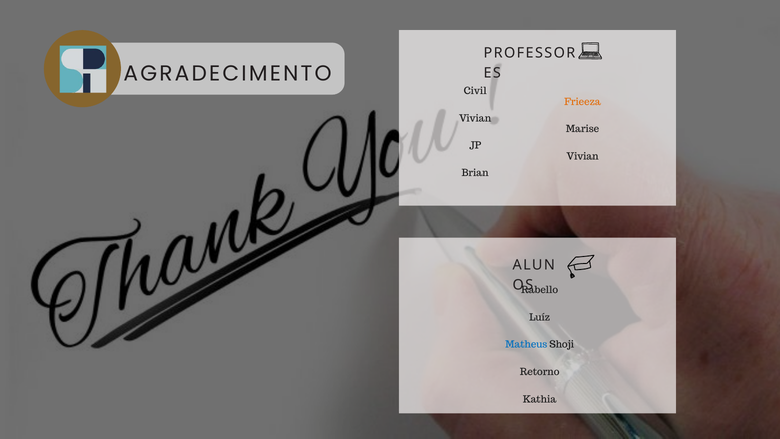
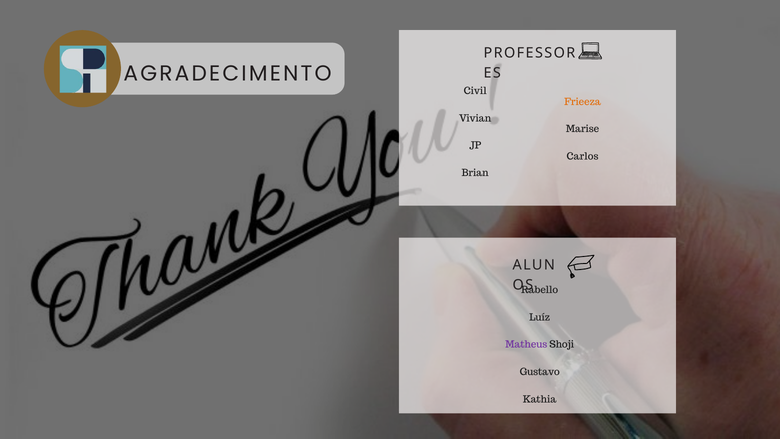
Vivian at (583, 156): Vivian -> Carlos
Matheus colour: blue -> purple
Retorno: Retorno -> Gustavo
